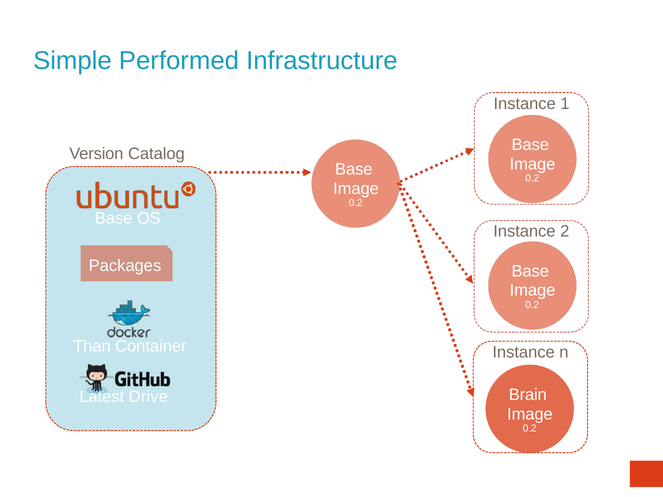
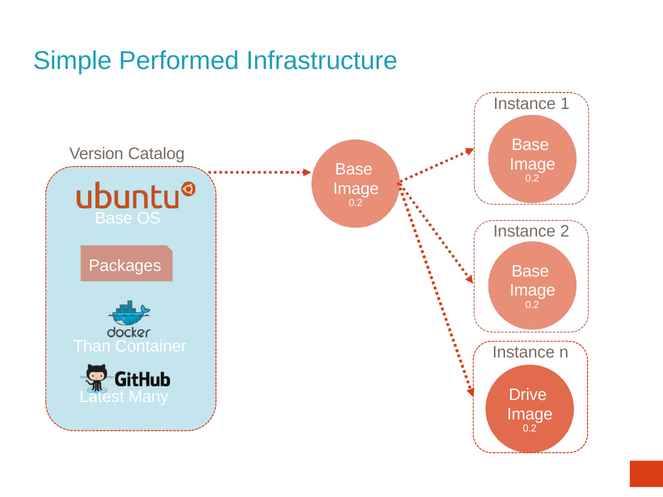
Brain: Brain -> Drive
Drive: Drive -> Many
